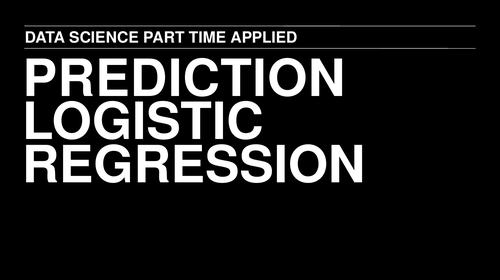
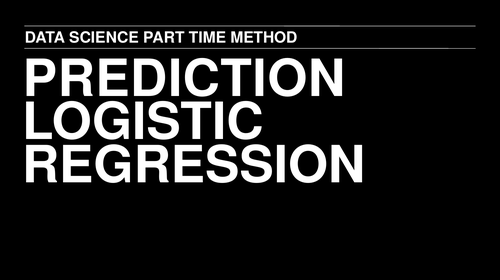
APPLIED: APPLIED -> METHOD
